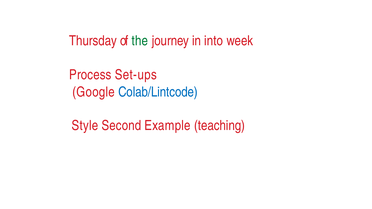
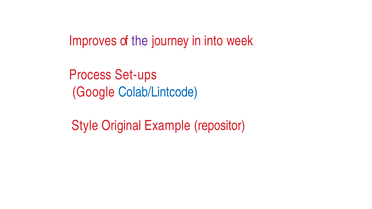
Thursday: Thursday -> Improves
the colour: green -> purple
Second: Second -> Original
teaching: teaching -> repositor
